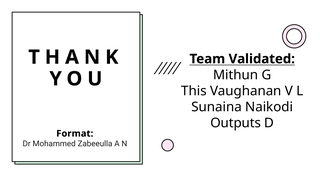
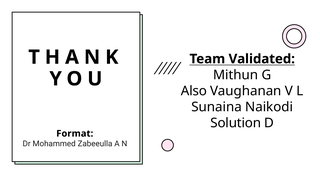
This: This -> Also
Outputs: Outputs -> Solution
